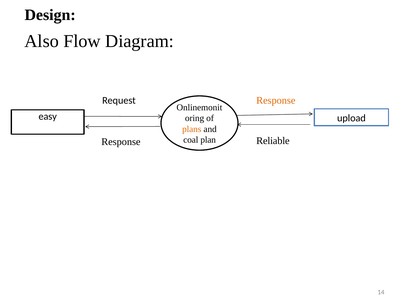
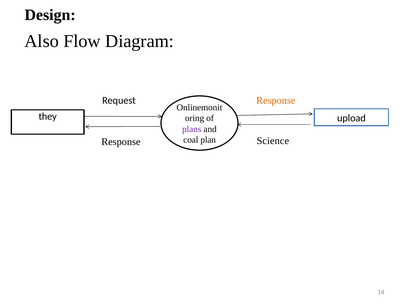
easy: easy -> they
plans colour: orange -> purple
Reliable: Reliable -> Science
